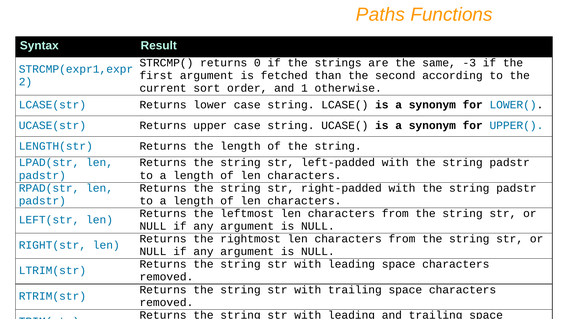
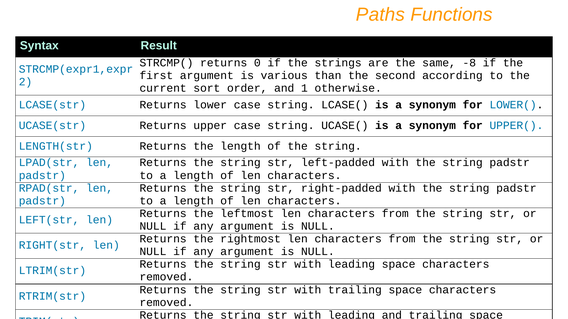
-3: -3 -> -8
fetched: fetched -> various
